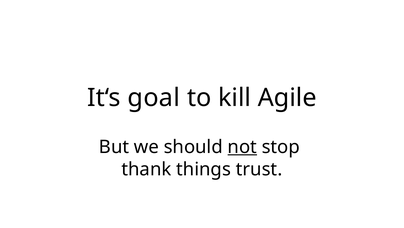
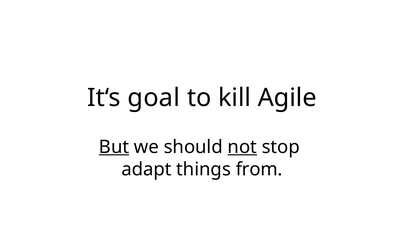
But underline: none -> present
thank: thank -> adapt
trust: trust -> from
